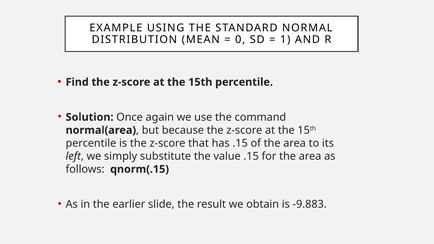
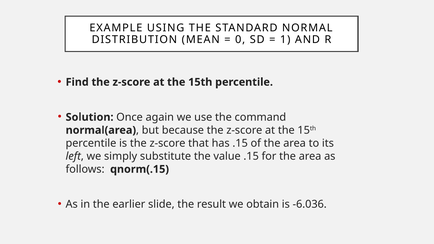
-9.883: -9.883 -> -6.036
